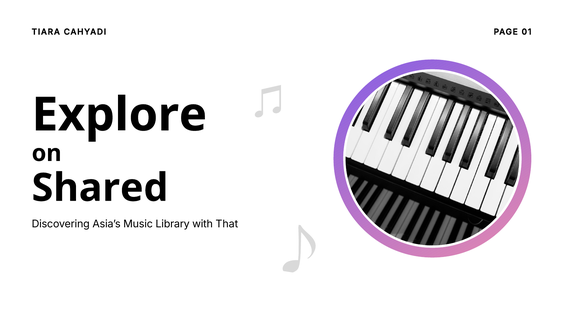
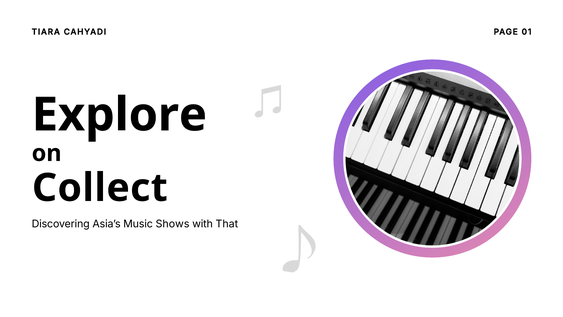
Shared: Shared -> Collect
Library: Library -> Shows
